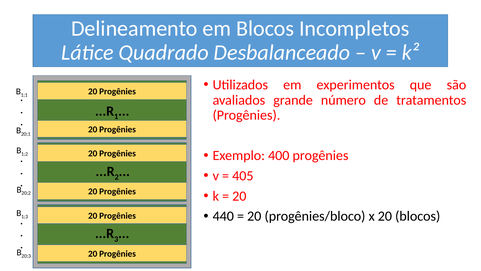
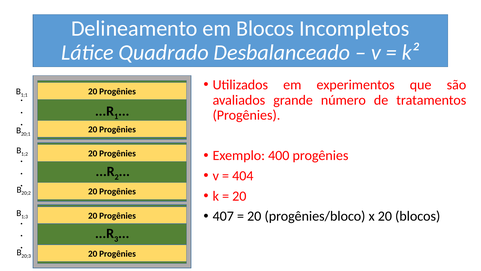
405: 405 -> 404
440: 440 -> 407
